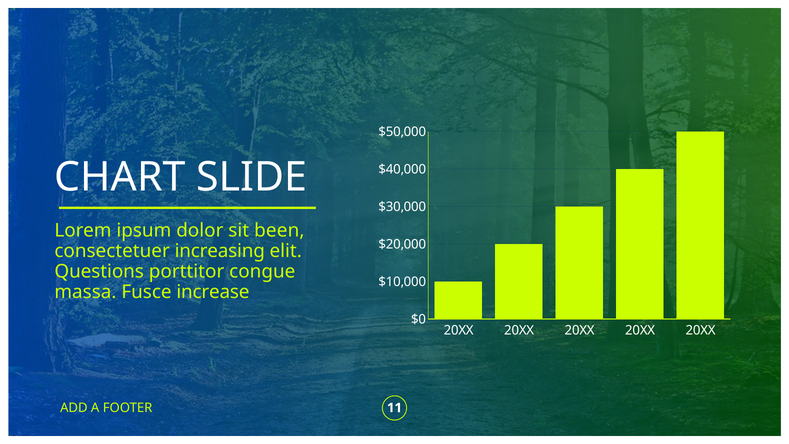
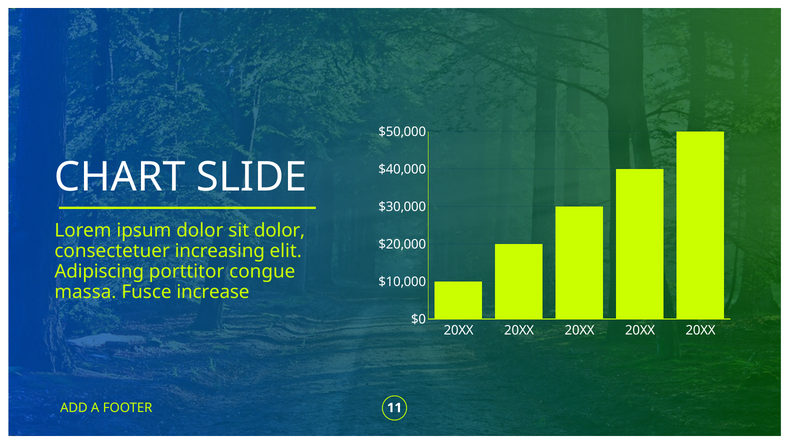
sit been: been -> dolor
Questions: Questions -> Adipiscing
